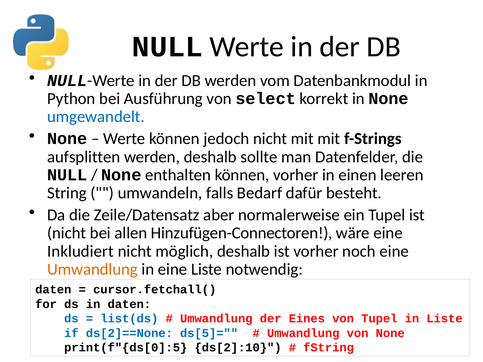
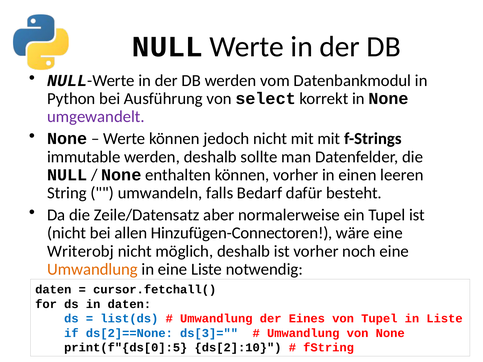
umgewandelt colour: blue -> purple
aufsplitten: aufsplitten -> immutable
Inkludiert: Inkludiert -> Writerobj
ds[5]=: ds[5]= -> ds[3]=
